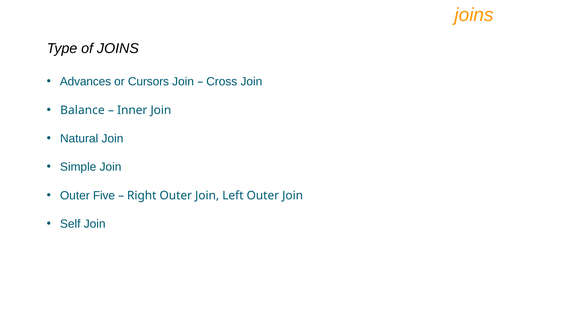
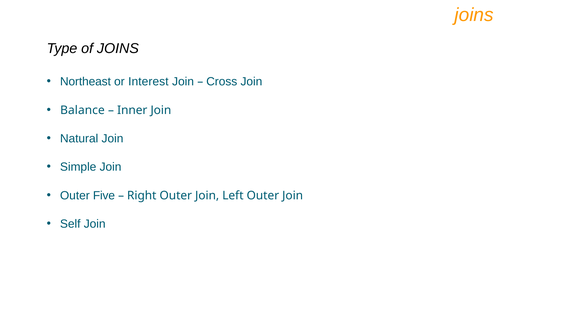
Advances: Advances -> Northeast
Cursors: Cursors -> Interest
